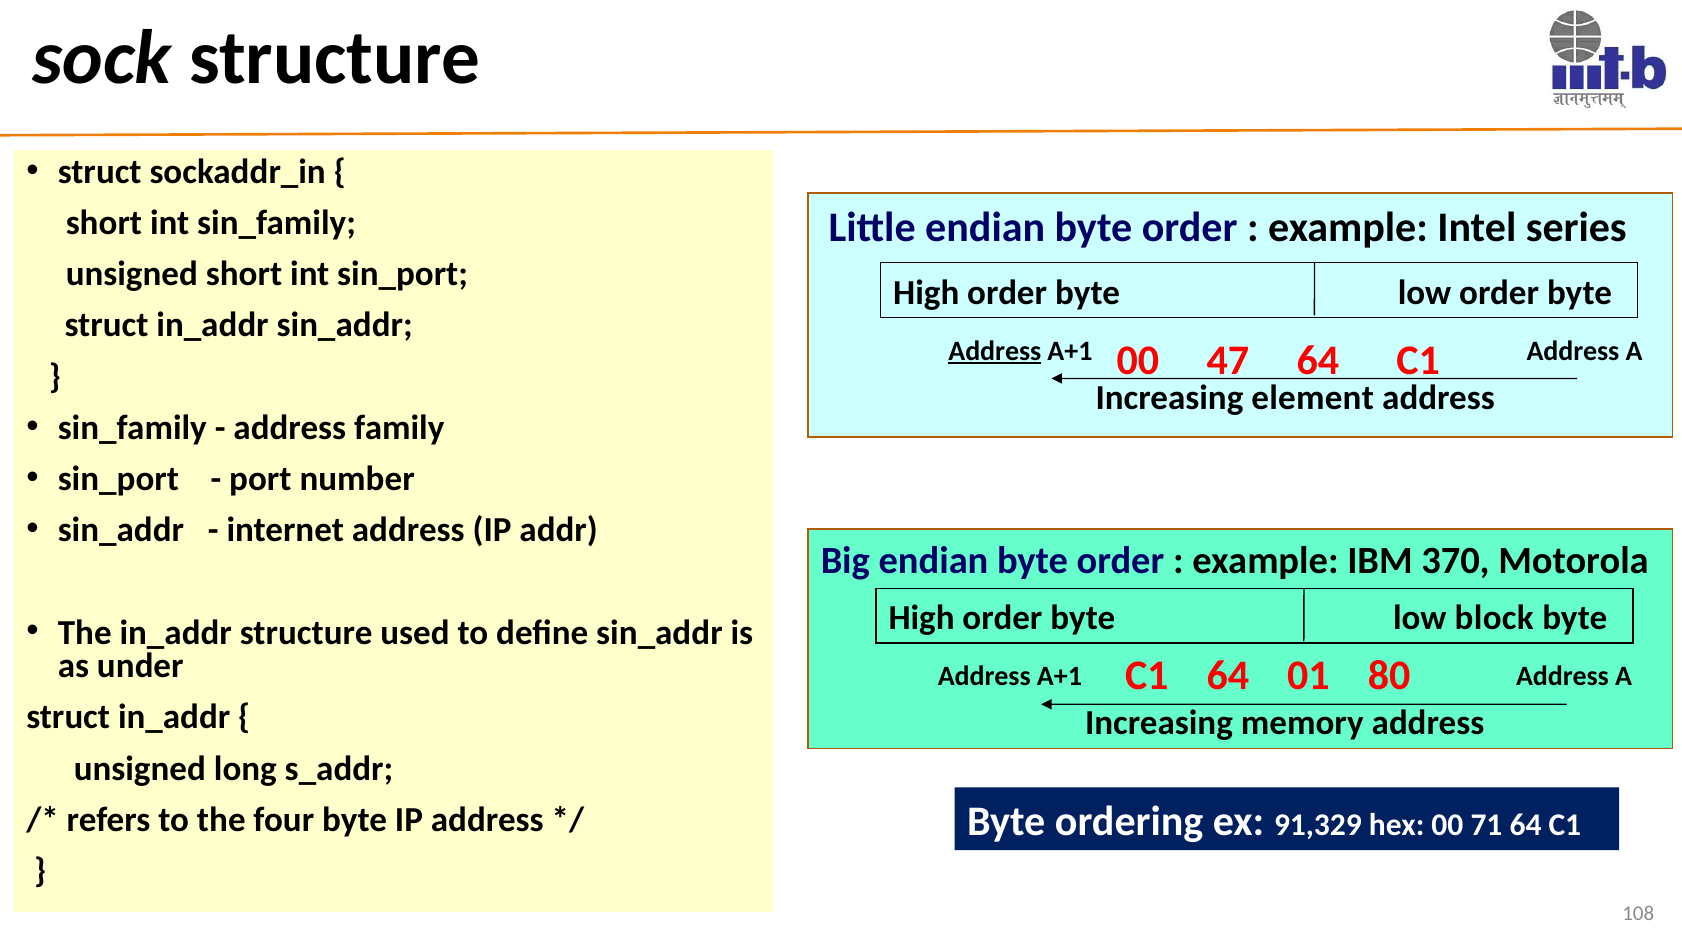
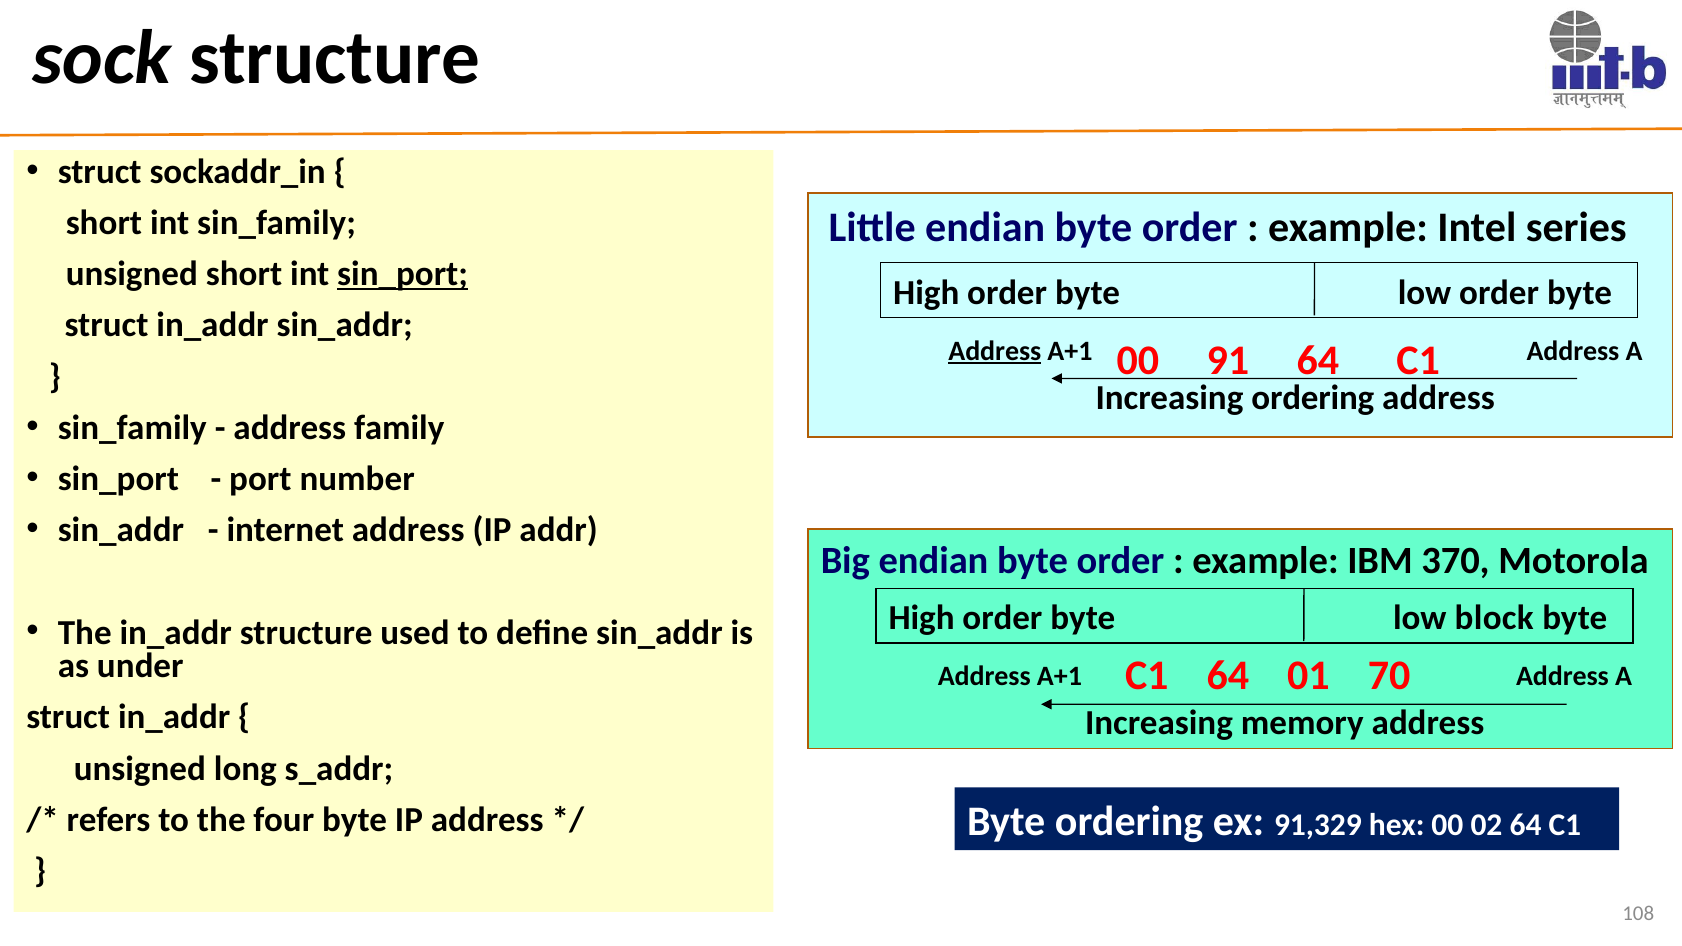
sin_port at (403, 274) underline: none -> present
47: 47 -> 91
Increasing element: element -> ordering
80: 80 -> 70
71: 71 -> 02
